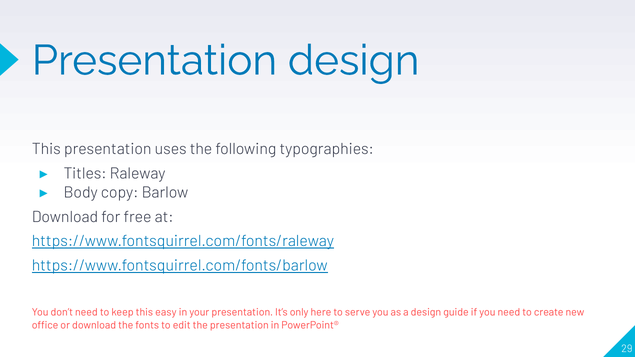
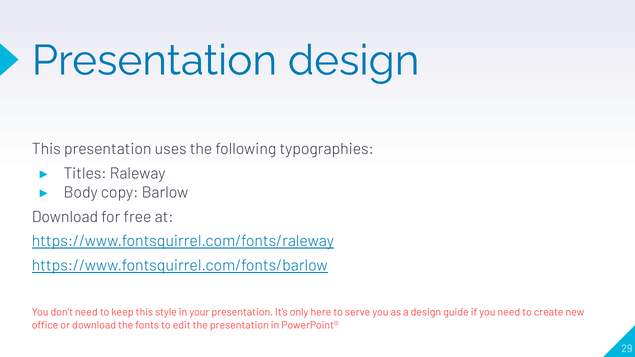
easy: easy -> style
